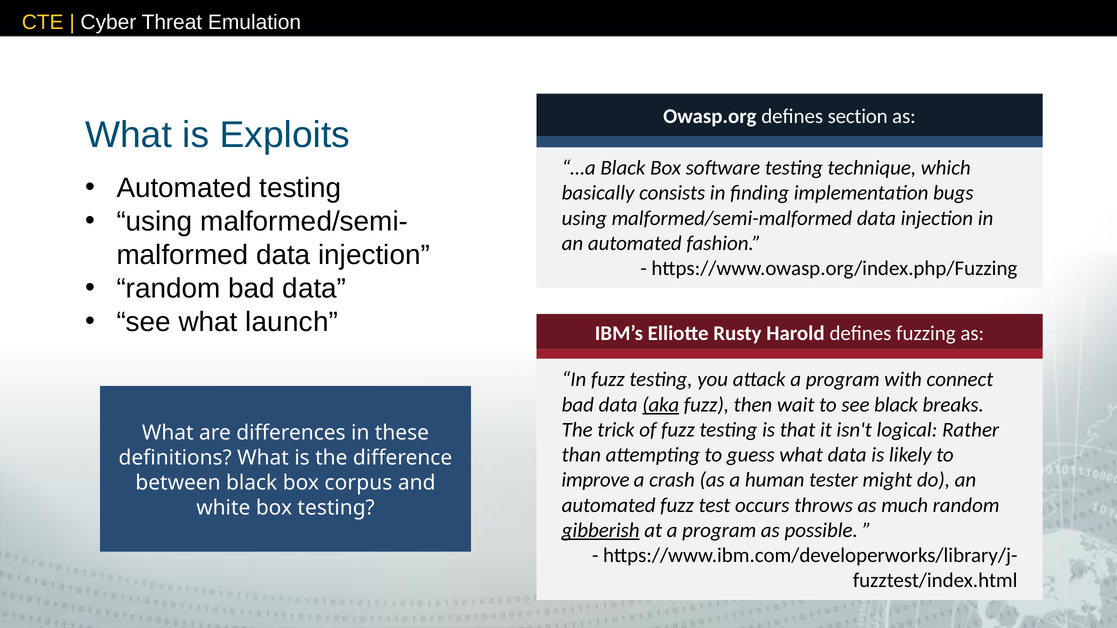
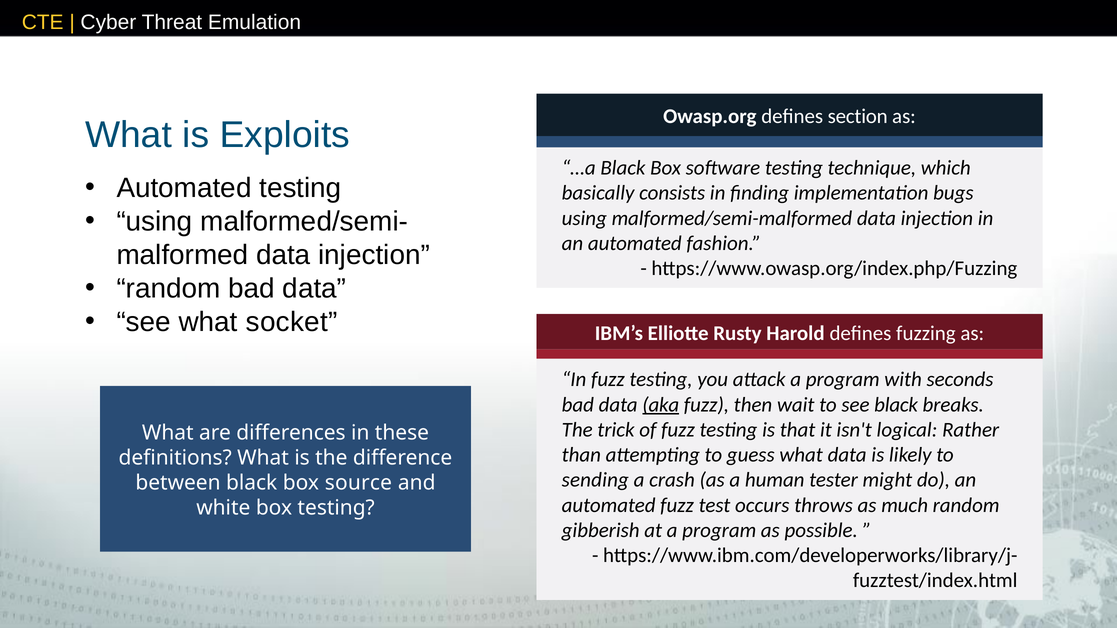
launch: launch -> socket
connect: connect -> seconds
improve: improve -> sending
corpus: corpus -> source
gibberish underline: present -> none
